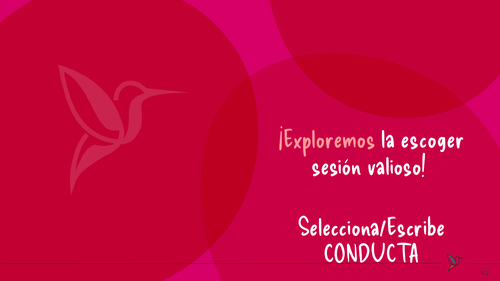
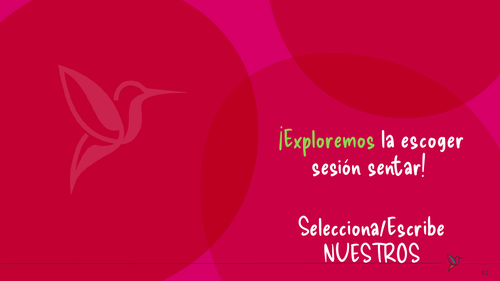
¡Exploremos colour: pink -> light green
valioso: valioso -> sentar
CONDUCTA: CONDUCTA -> NUESTROS
